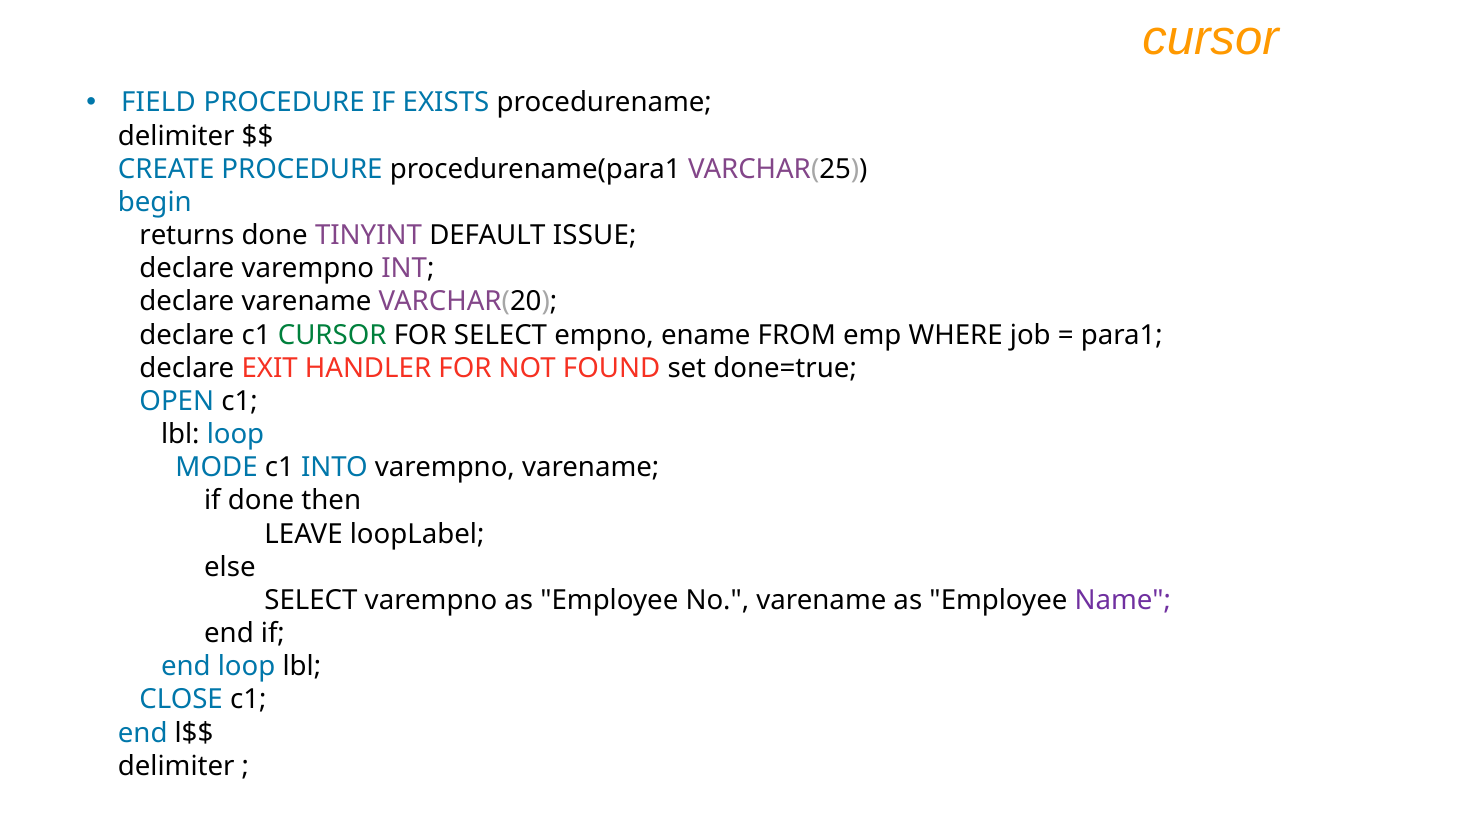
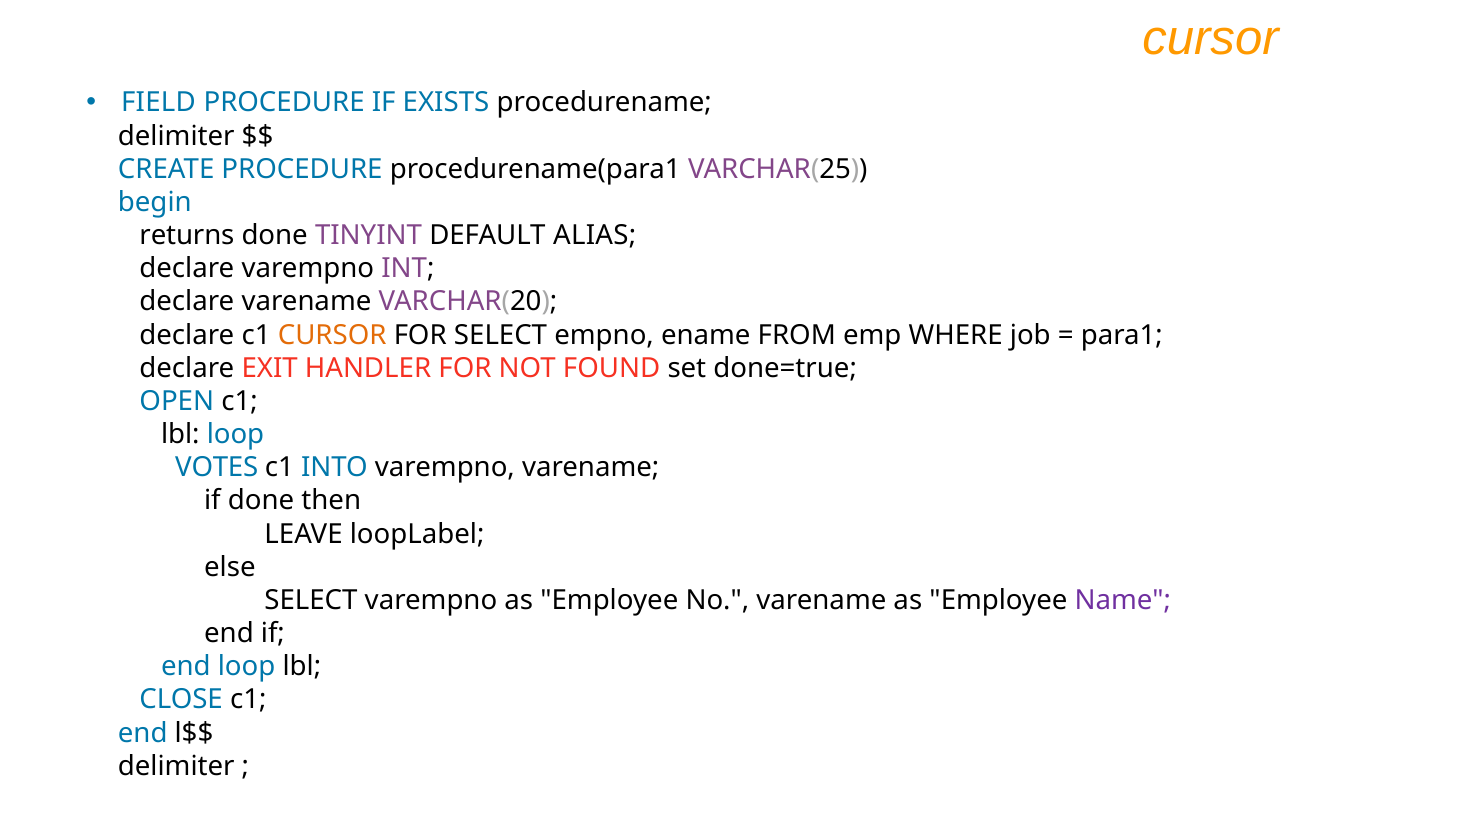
ISSUE: ISSUE -> ALIAS
CURSOR at (332, 335) colour: green -> orange
MODE: MODE -> VOTES
